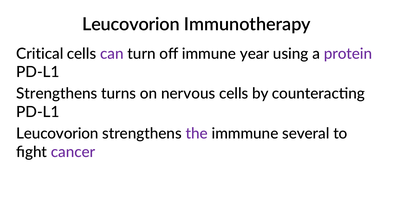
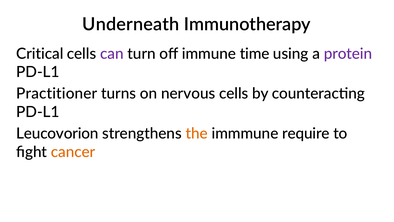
Leucovorion at (131, 24): Leucovorion -> Underneath
year: year -> time
Strengthens at (57, 93): Strengthens -> Practitioner
the colour: purple -> orange
several: several -> require
cancer colour: purple -> orange
